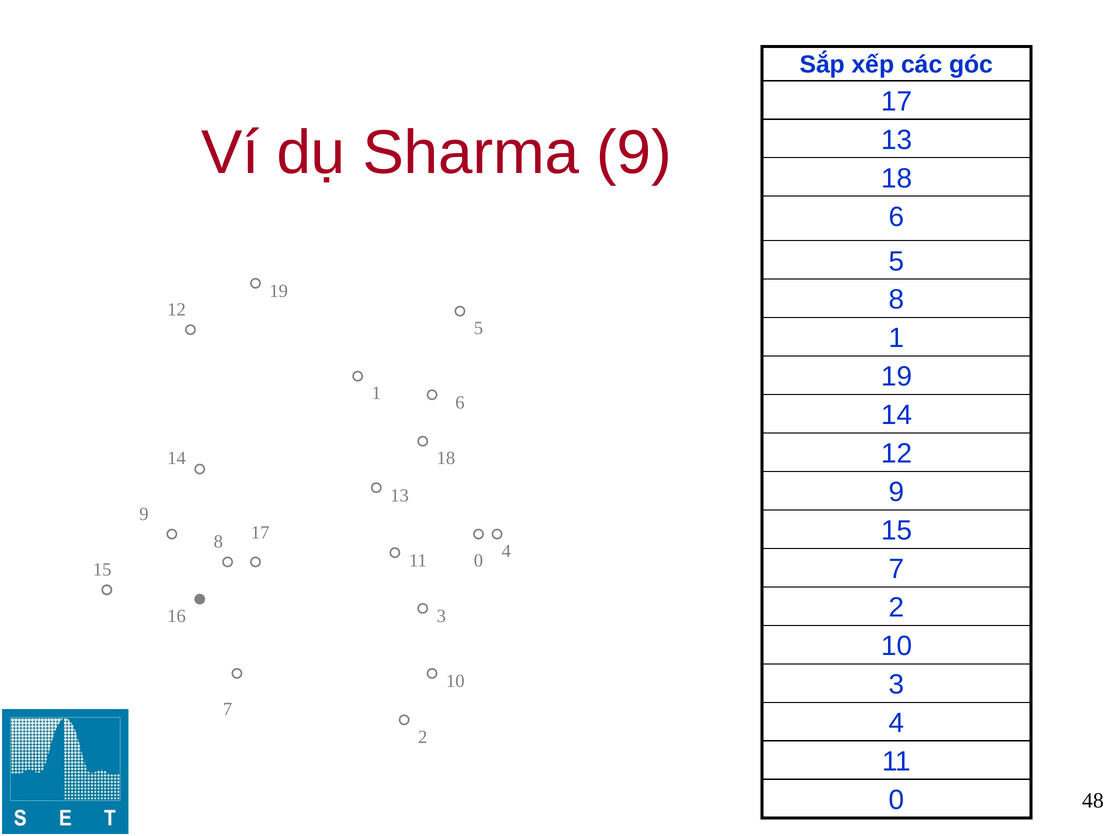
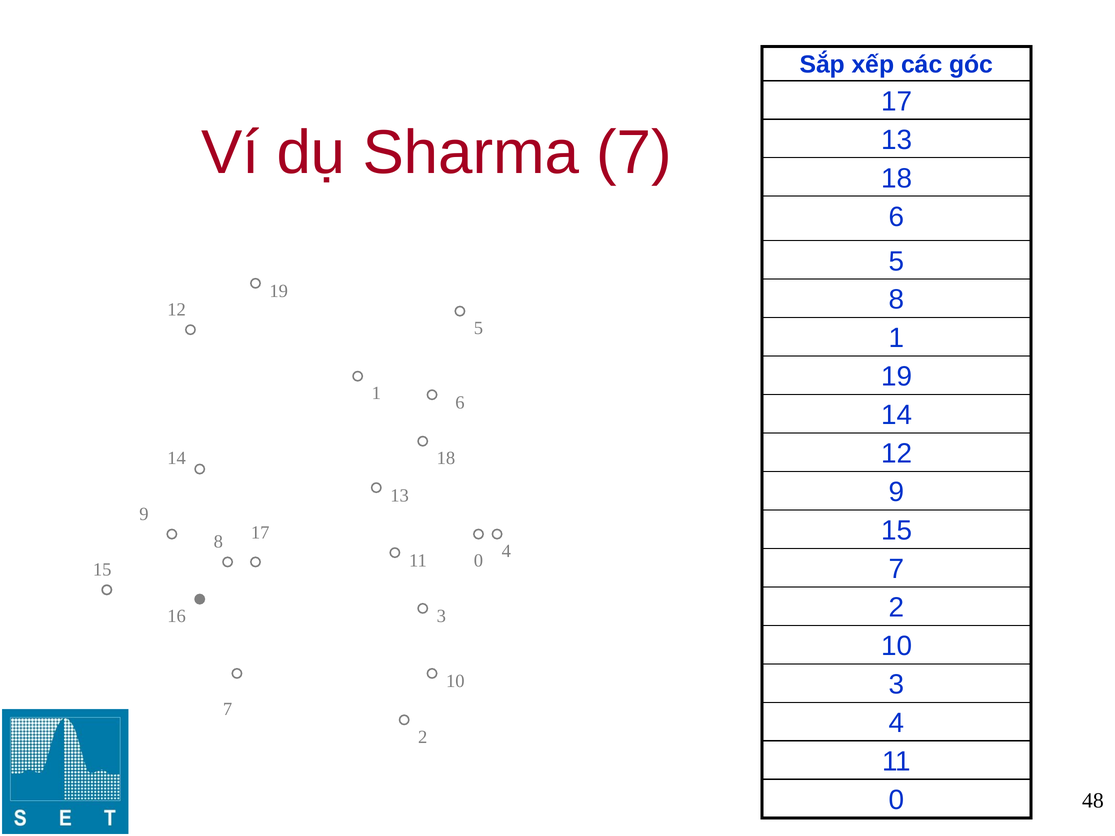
Sharma 9: 9 -> 7
